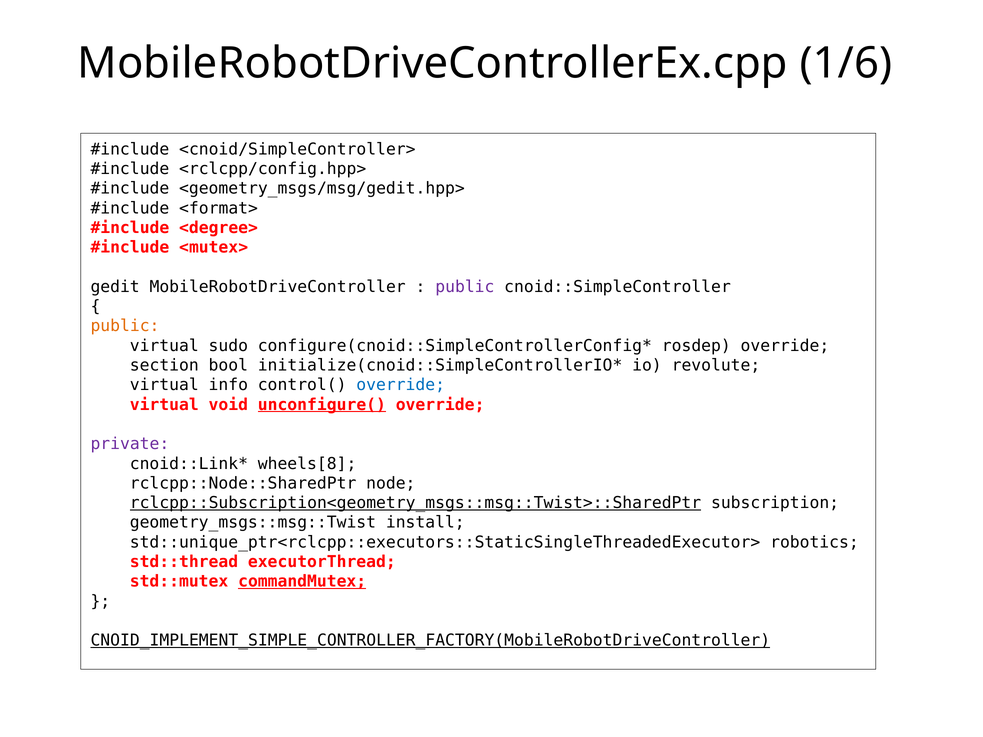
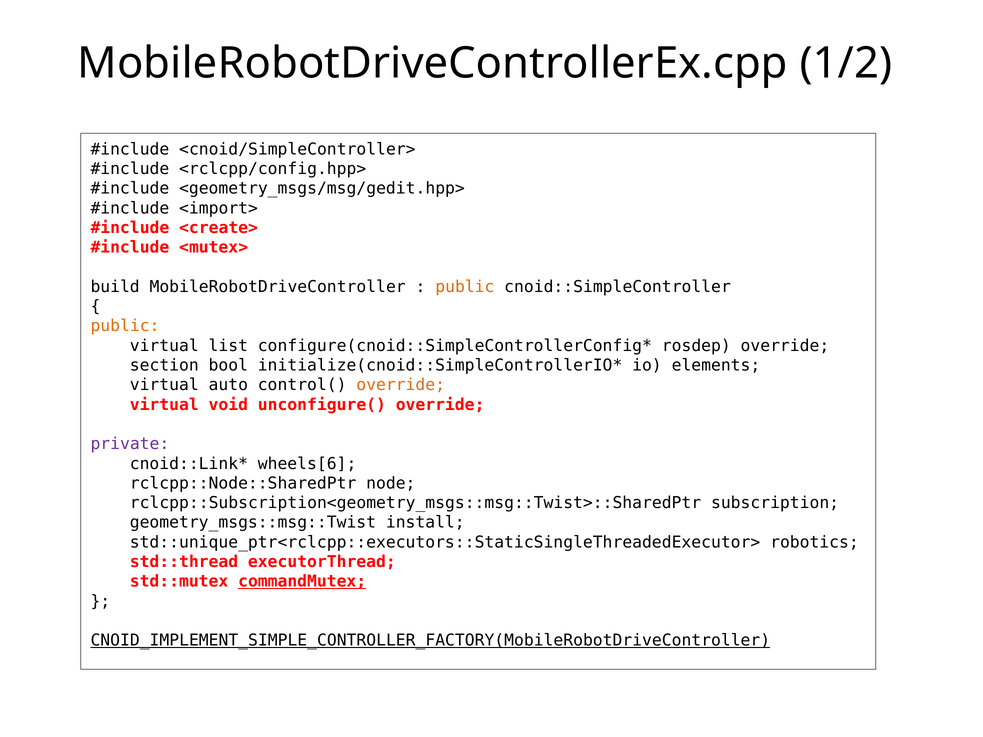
1/6: 1/6 -> 1/2
<format>: <format> -> <import>
<degree>: <degree> -> <create>
gedit: gedit -> build
public at (465, 287) colour: purple -> orange
sudo: sudo -> list
revolute: revolute -> elements
info: info -> auto
override at (401, 385) colour: blue -> orange
unconfigure( underline: present -> none
wheels[8: wheels[8 -> wheels[6
rclcpp::Subscription<geometry_msgs::msg::Twist>::SharedPtr underline: present -> none
